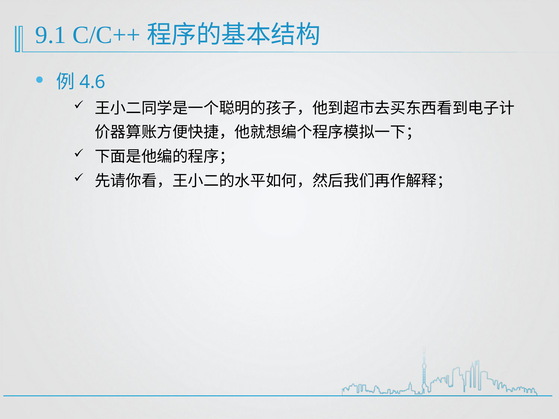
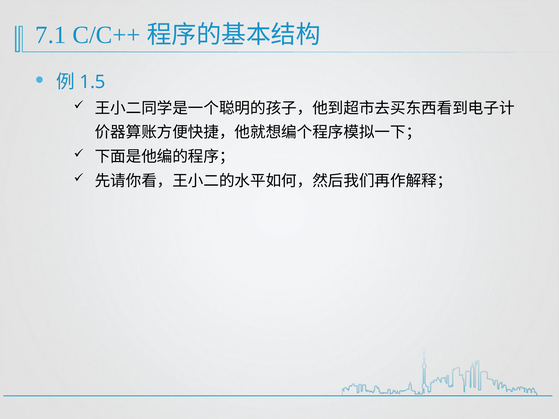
9.1: 9.1 -> 7.1
4.6: 4.6 -> 1.5
